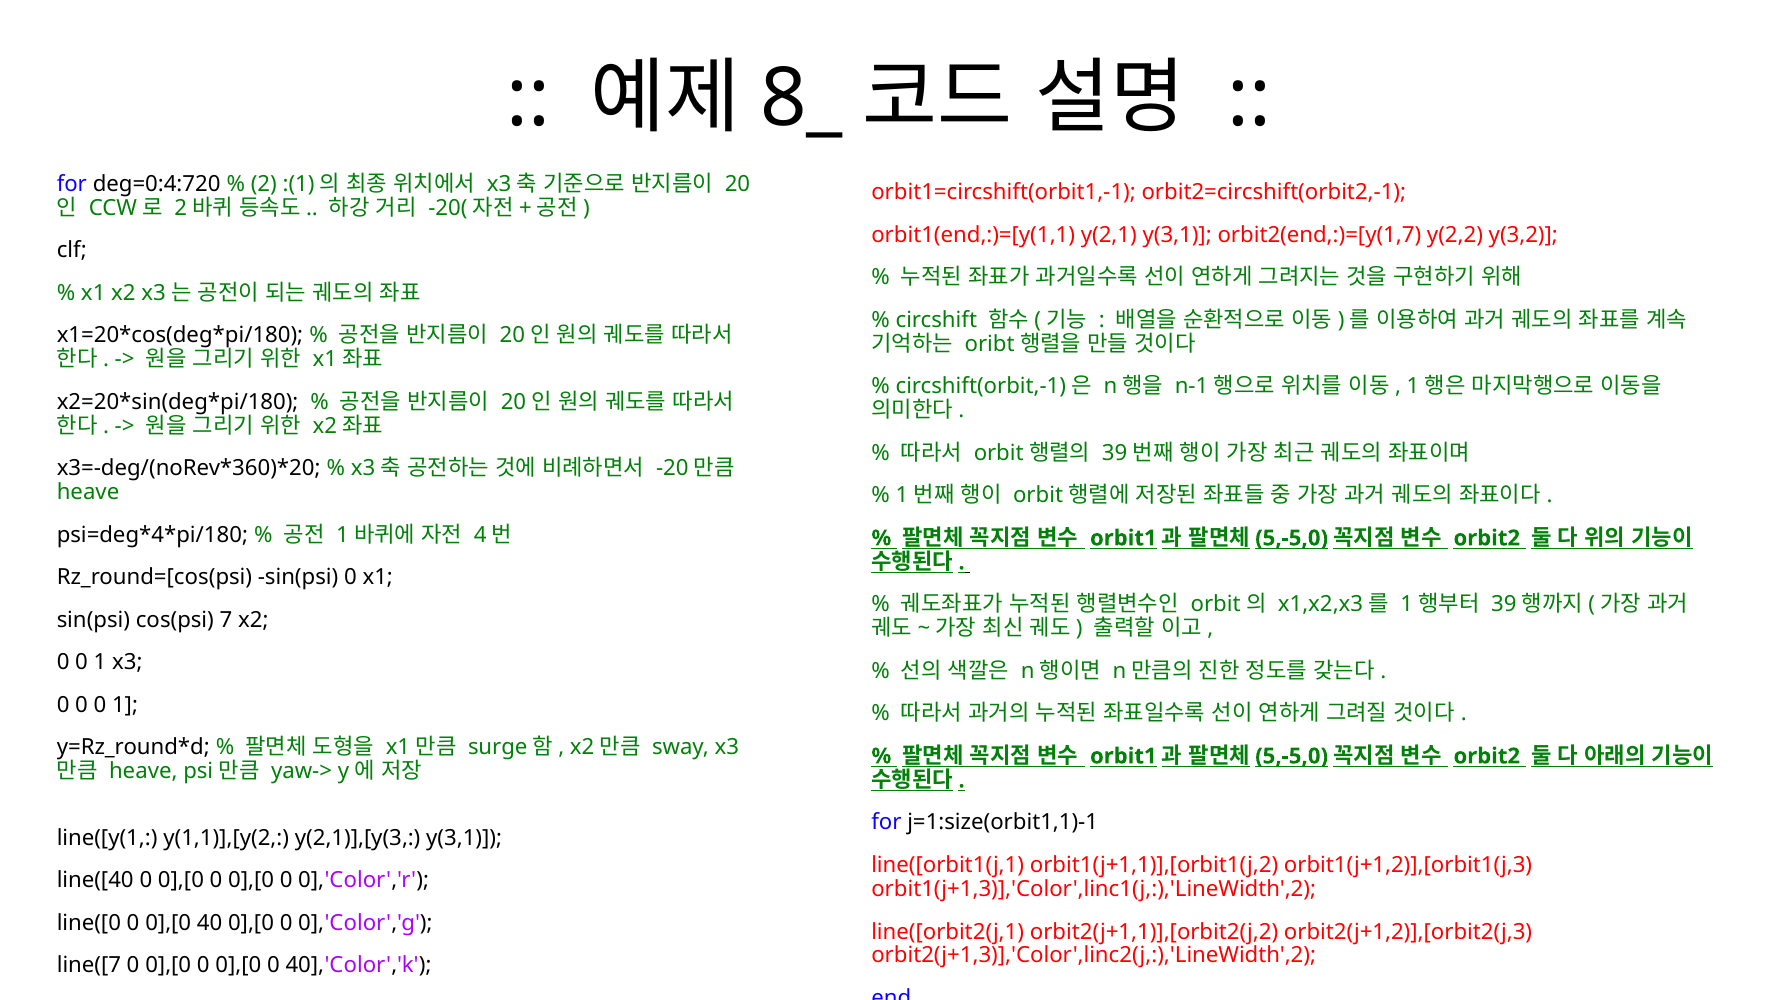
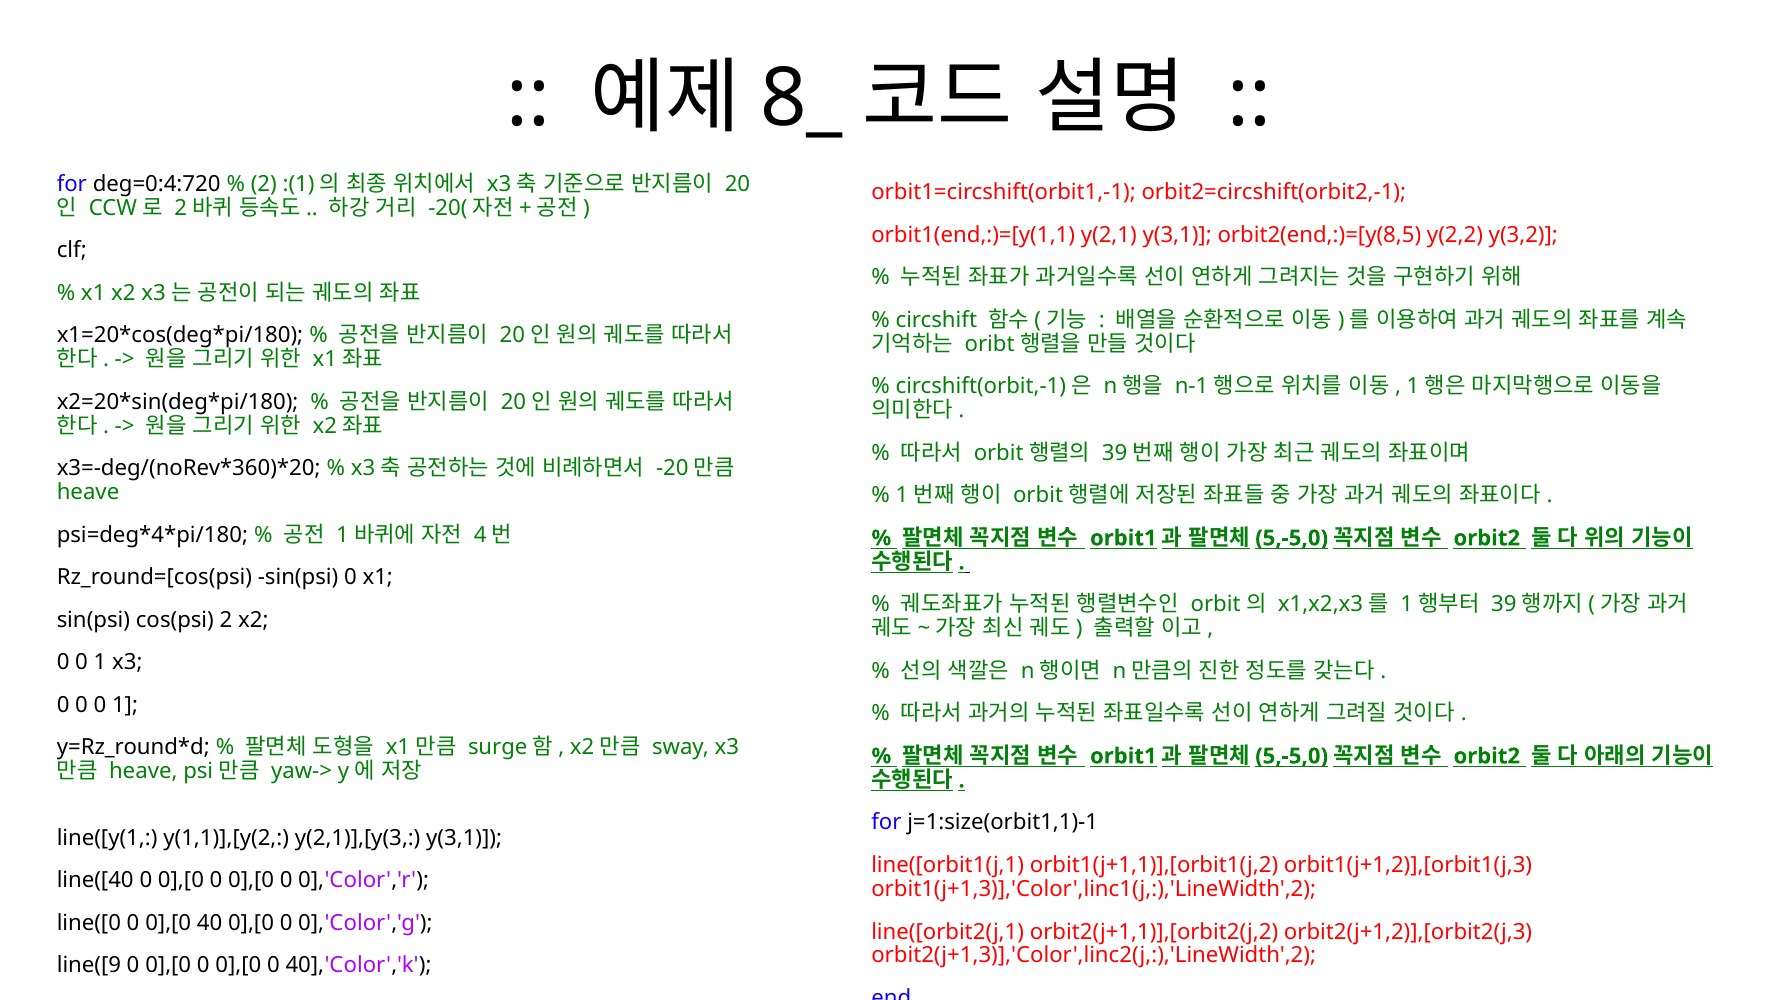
orbit2(end,:)=[y(1,7: orbit2(end,:)=[y(1,7 -> orbit2(end,:)=[y(8,5
cos(psi 7: 7 -> 2
line([7: line([7 -> line([9
